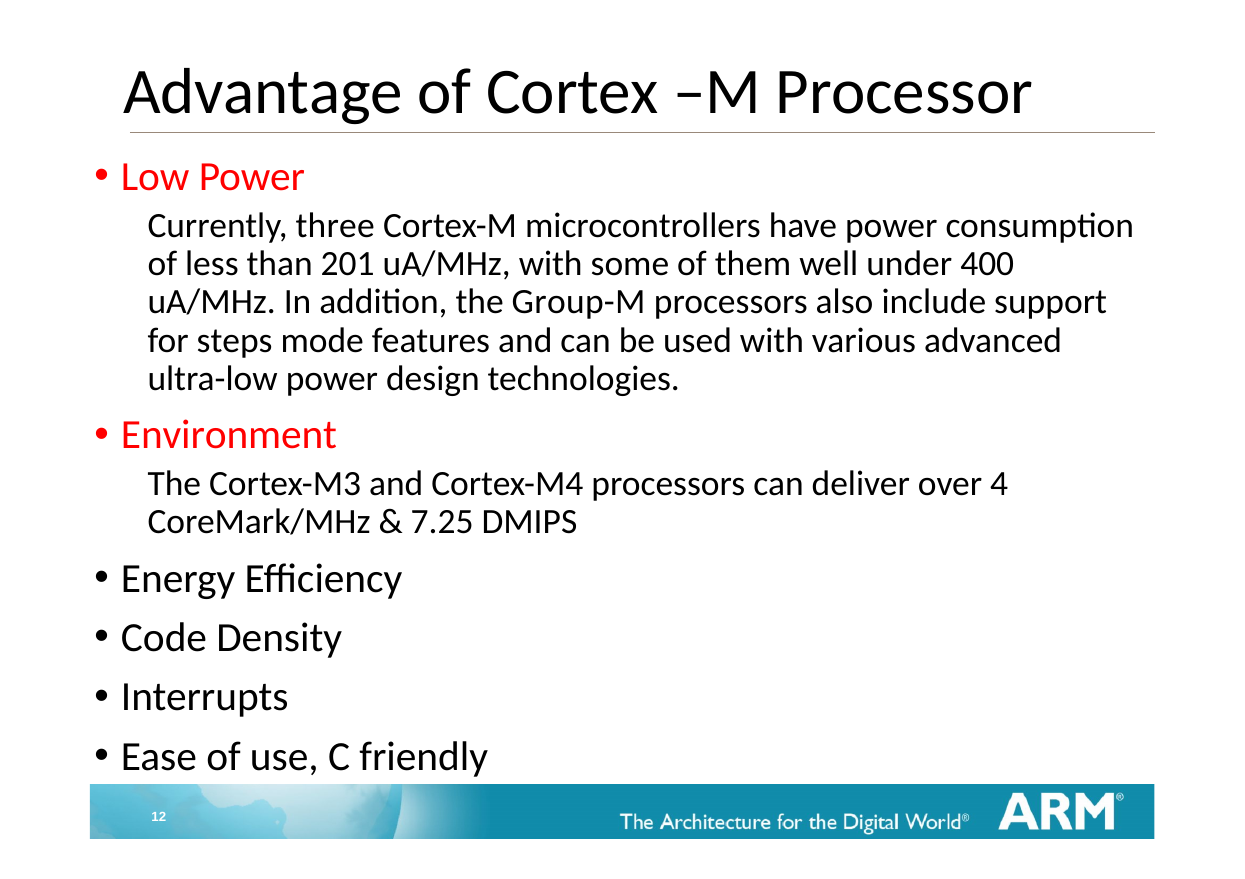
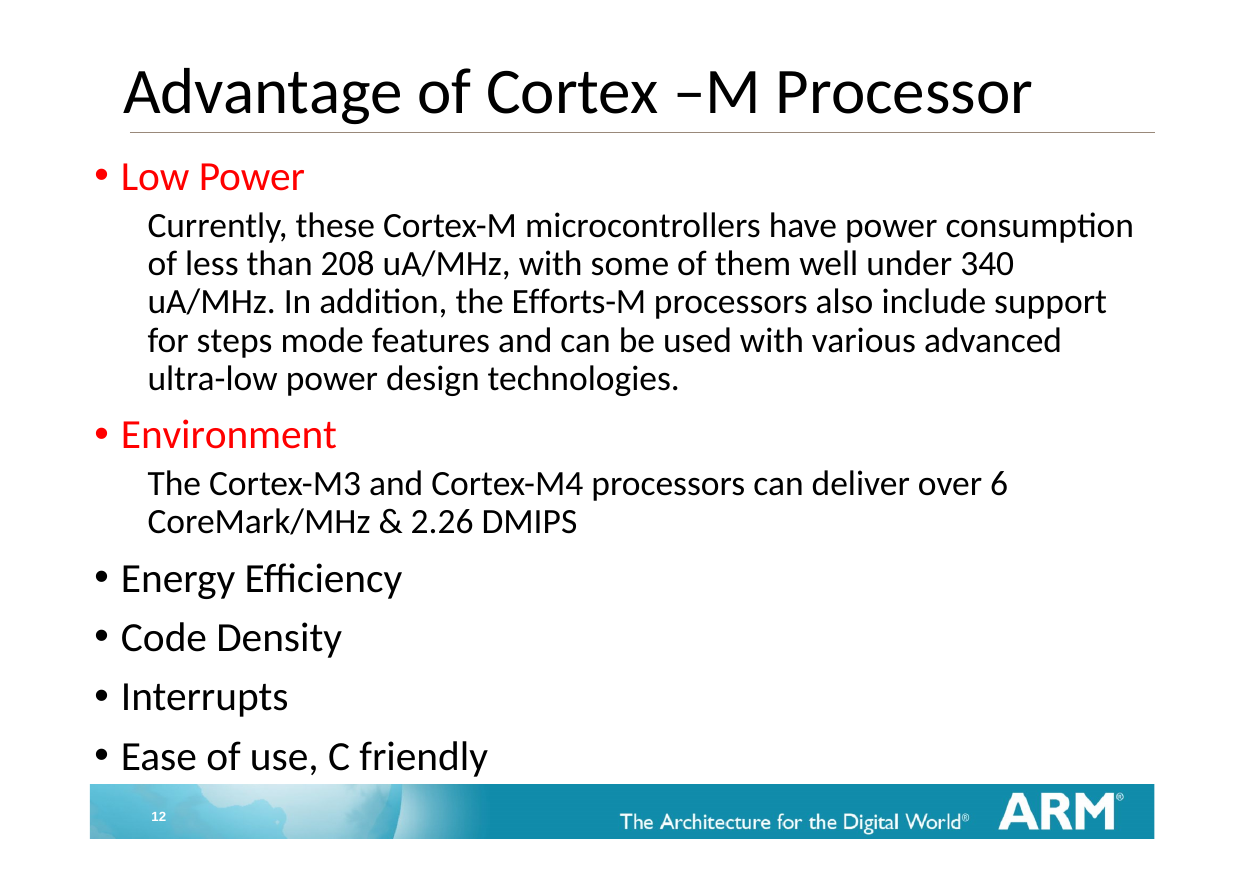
three: three -> these
201: 201 -> 208
400: 400 -> 340
Group-M: Group-M -> Efforts-M
4: 4 -> 6
7.25: 7.25 -> 2.26
